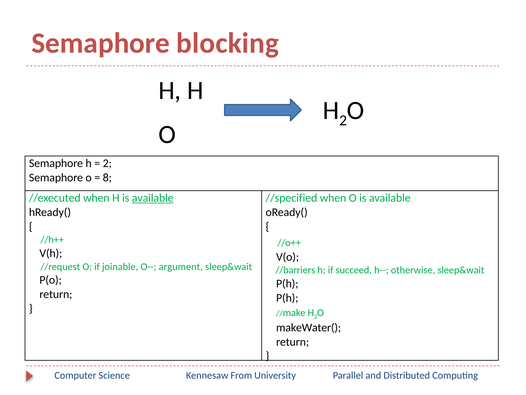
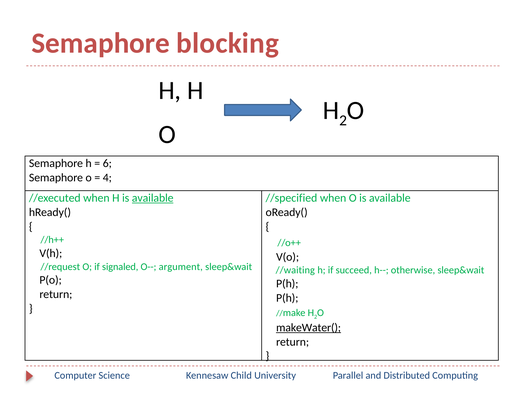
2 at (107, 163): 2 -> 6
8: 8 -> 4
joinable: joinable -> signaled
//barriers: //barriers -> //waiting
makeWater( underline: none -> present
From: From -> Child
